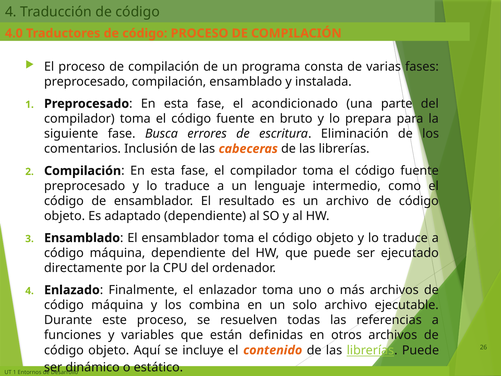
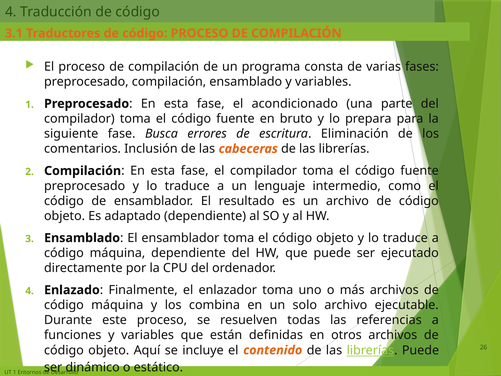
4.0: 4.0 -> 3.1
ensamblado y instalada: instalada -> variables
